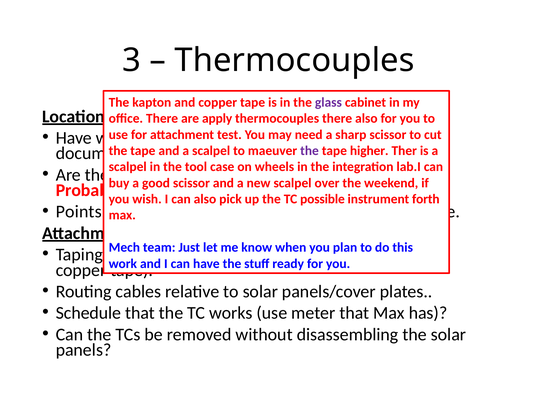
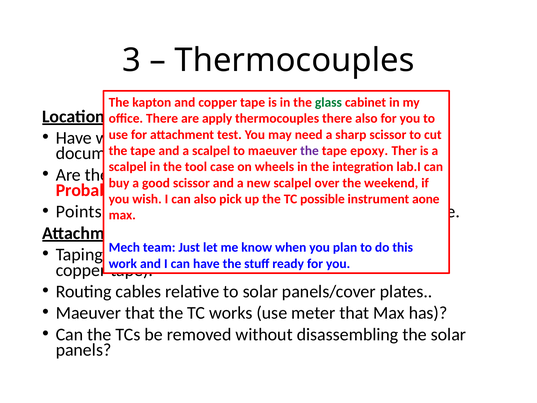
glass colour: purple -> green
higher: higher -> epoxy
forth: forth -> aone
Schedule at (88, 313): Schedule -> Maeuver
